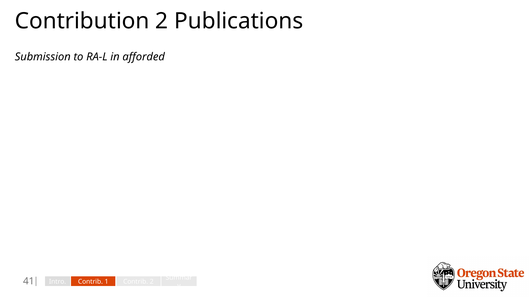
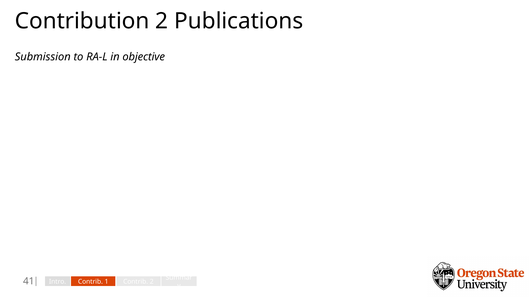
afforded: afforded -> objective
